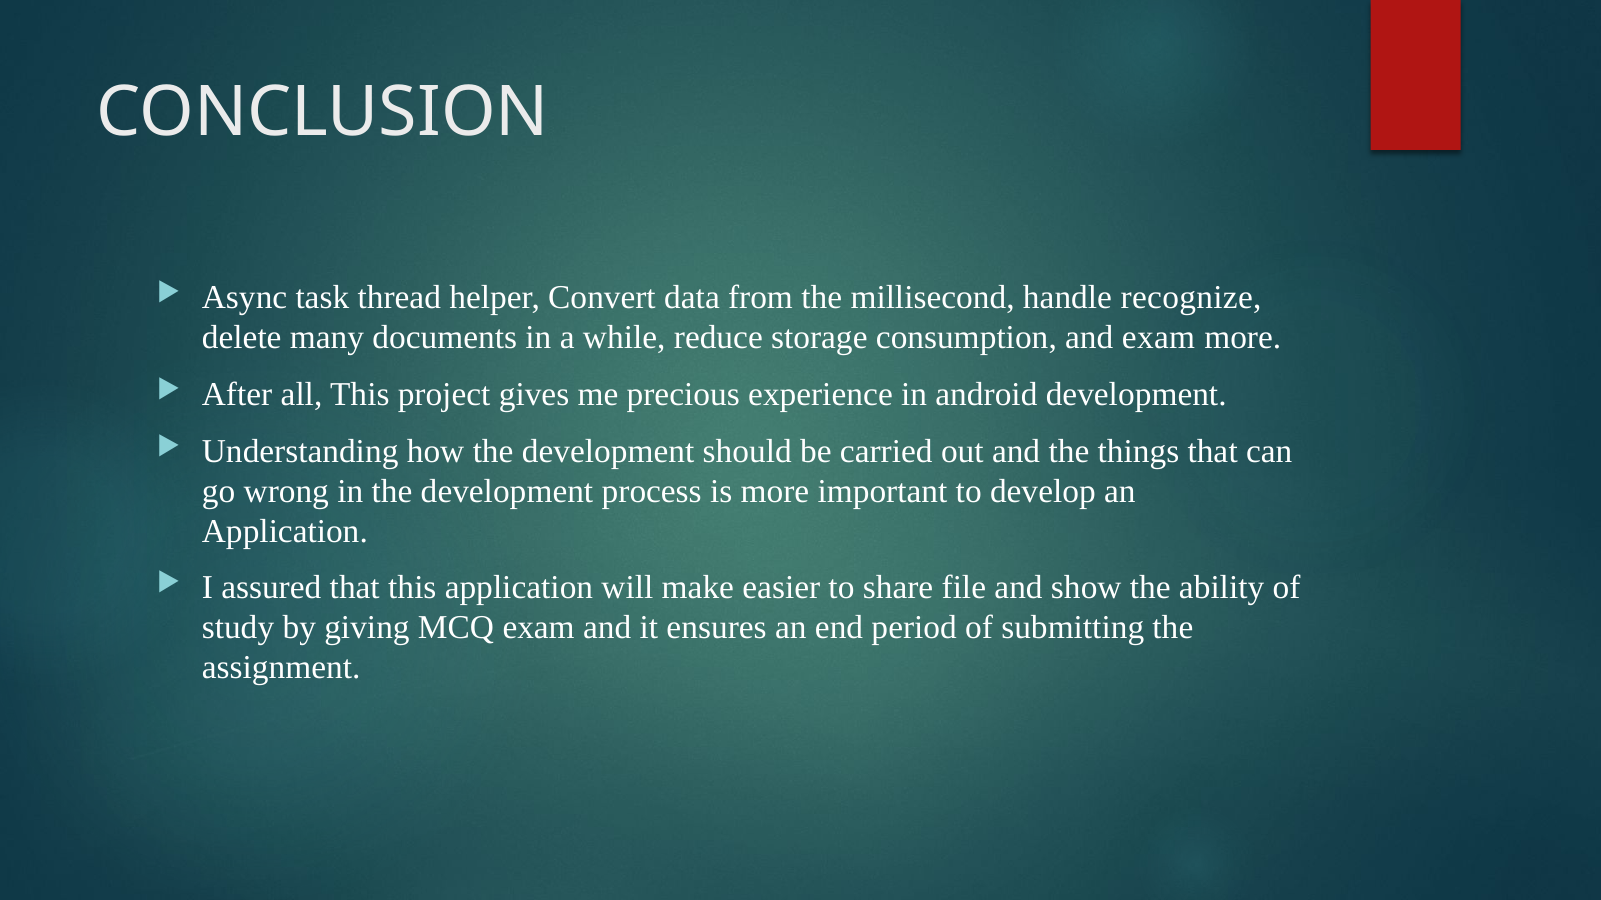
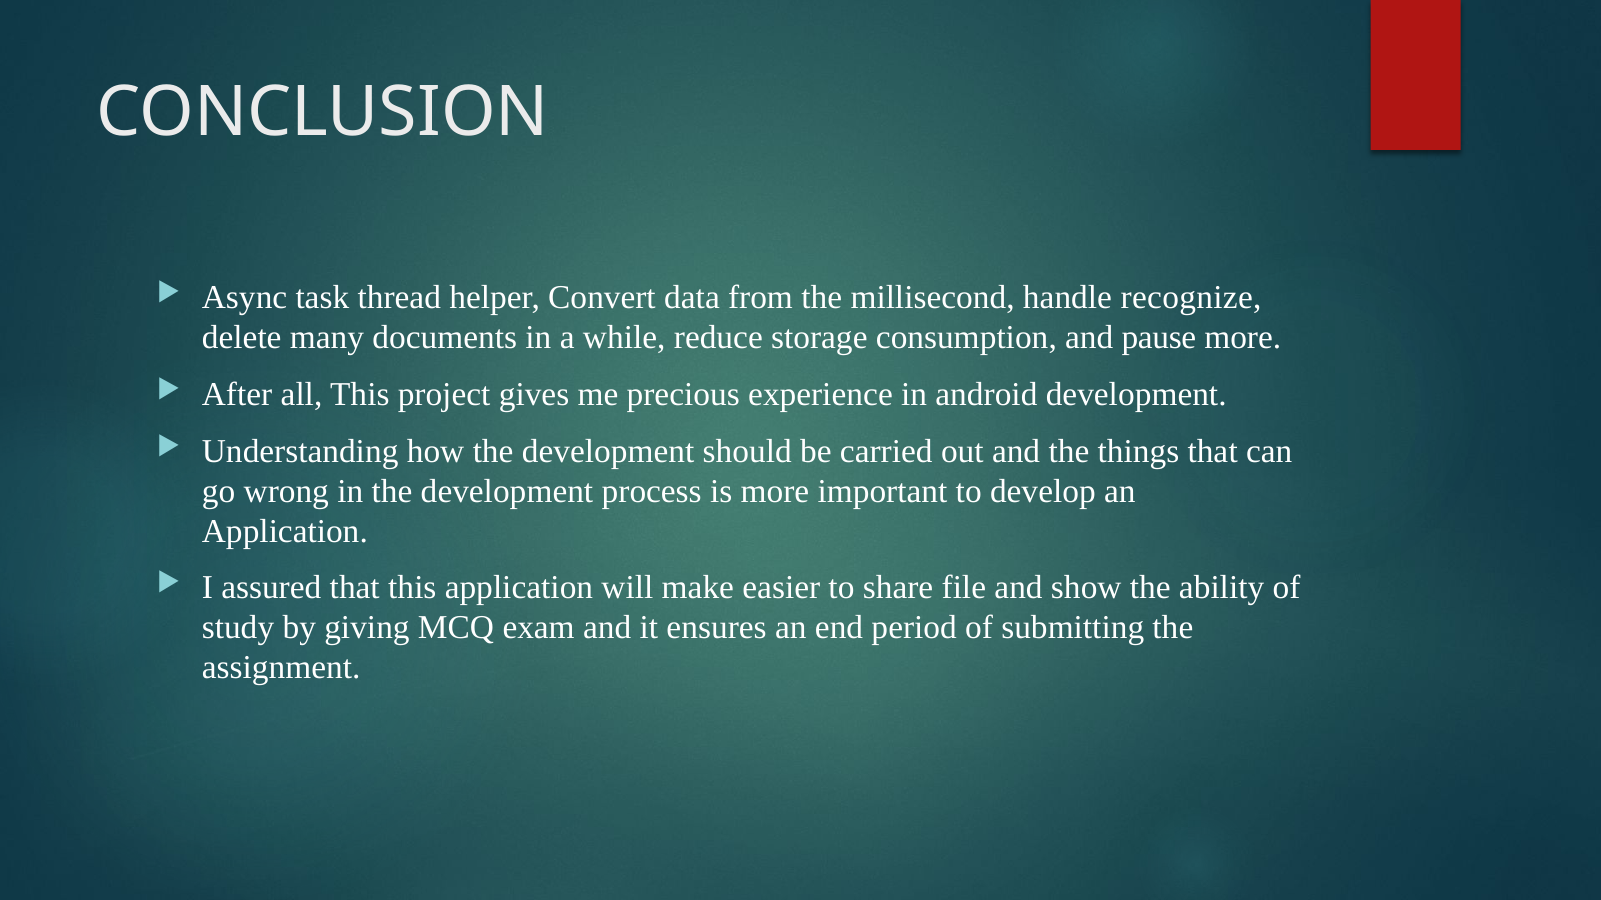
and exam: exam -> pause
